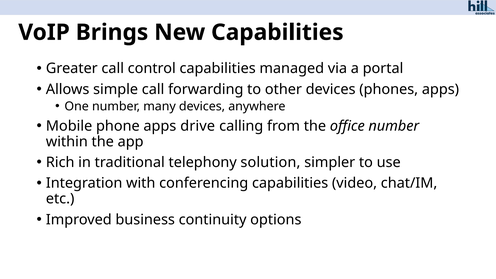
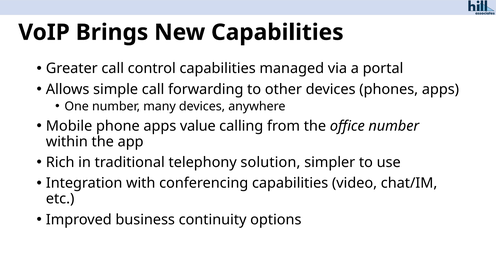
drive: drive -> value
